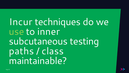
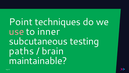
Incur: Incur -> Point
use colour: light green -> pink
class: class -> brain
